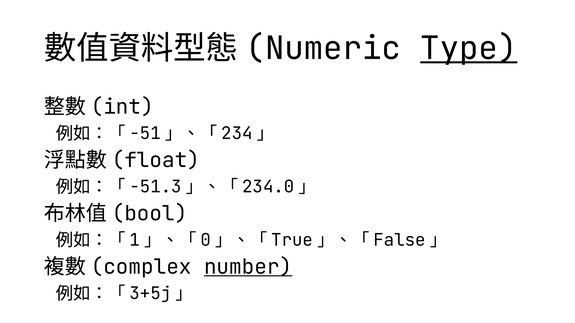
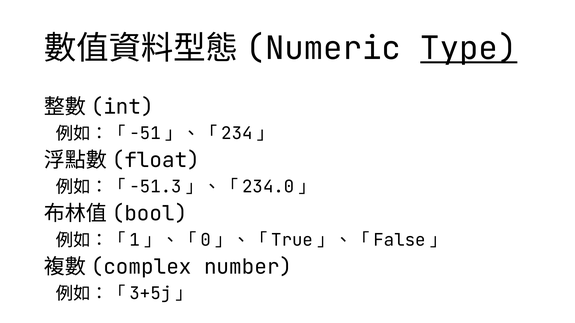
number underline: present -> none
